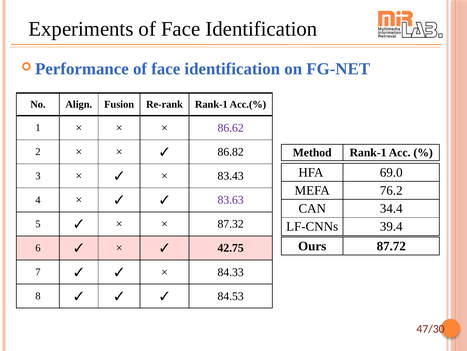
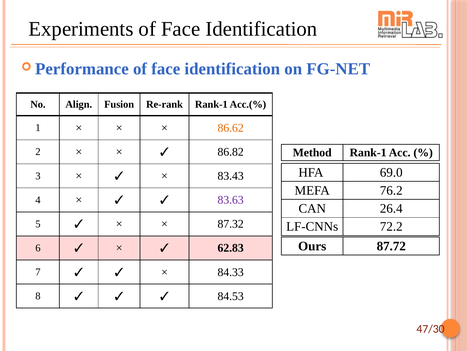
86.62 colour: purple -> orange
34.4: 34.4 -> 26.4
39.4: 39.4 -> 72.2
42.75: 42.75 -> 62.83
